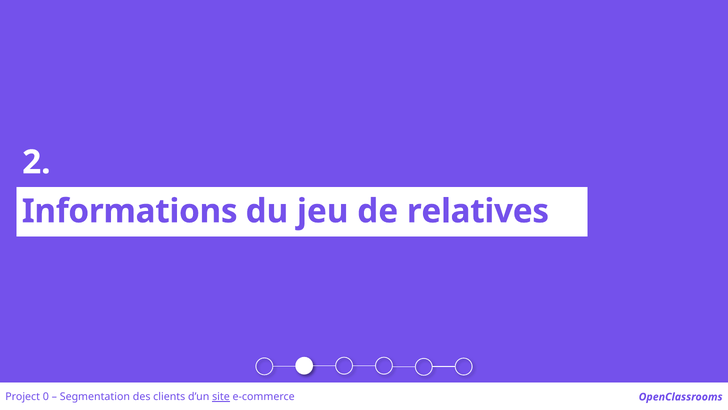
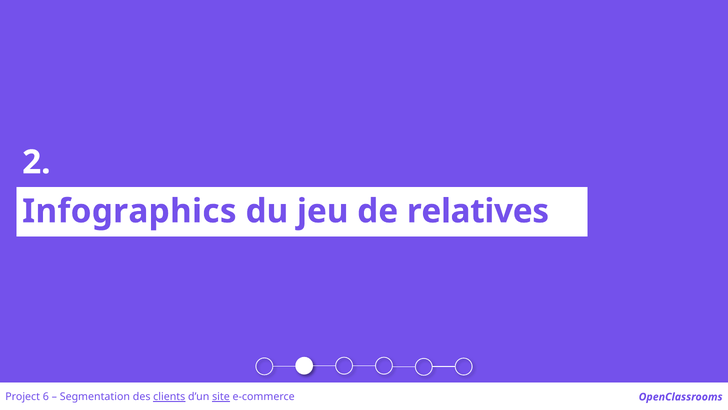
Informations: Informations -> Infographics
0: 0 -> 6
clients underline: none -> present
